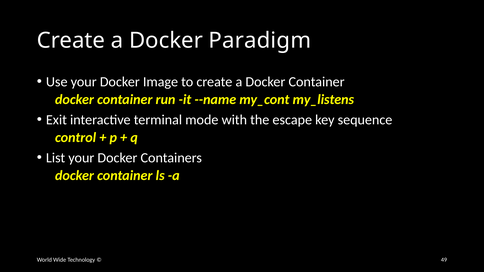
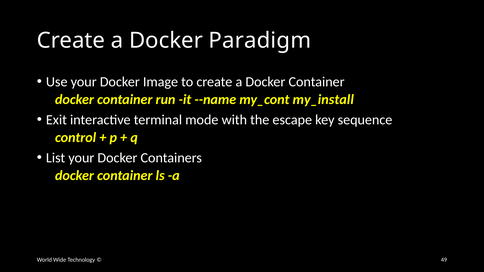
my_listens: my_listens -> my_install
